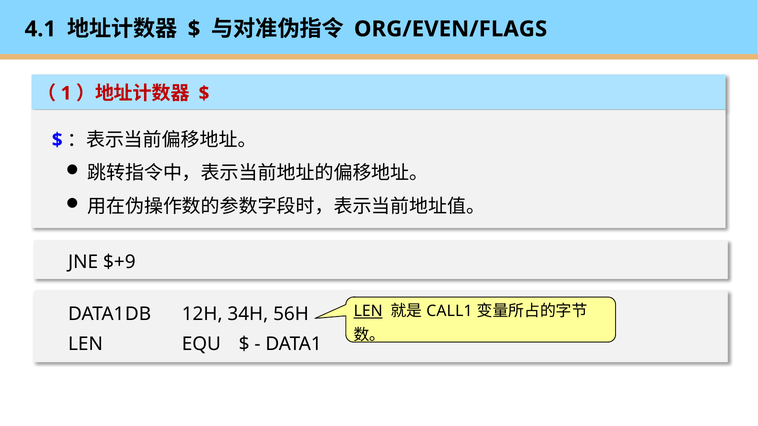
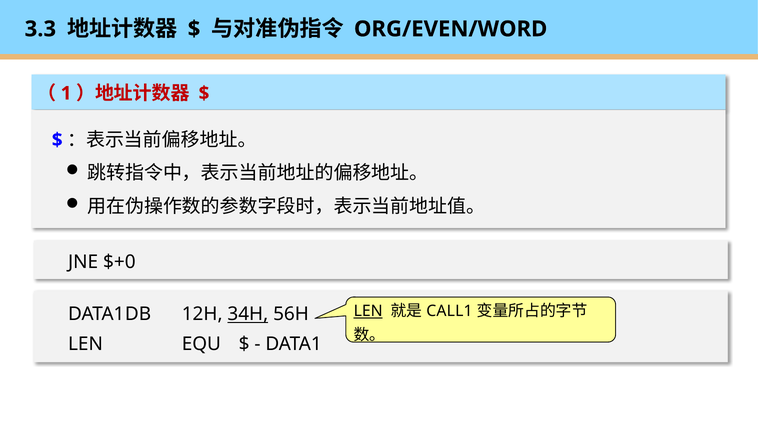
4.1: 4.1 -> 3.3
ORG/EVEN/FLAGS: ORG/EVEN/FLAGS -> ORG/EVEN/WORD
$+9: $+9 -> $+0
34H underline: none -> present
